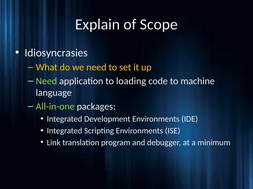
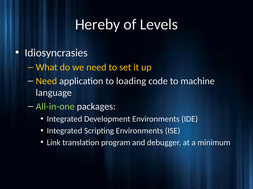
Explain: Explain -> Hereby
Scope: Scope -> Levels
Need at (46, 81) colour: light green -> yellow
